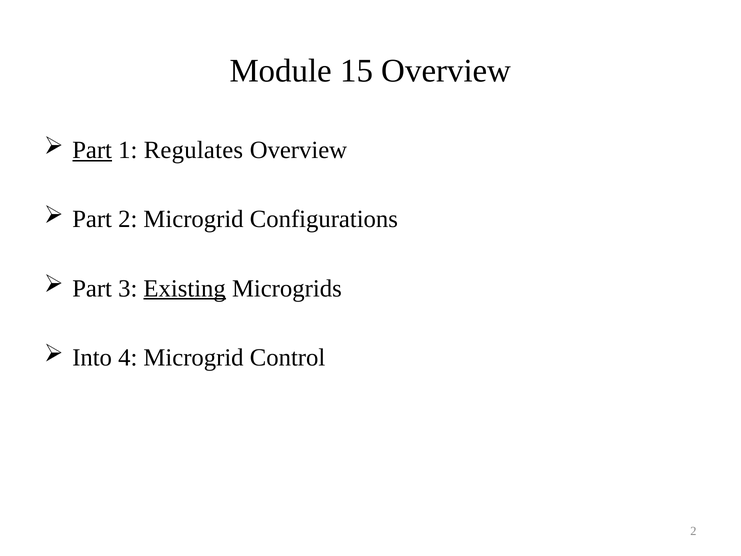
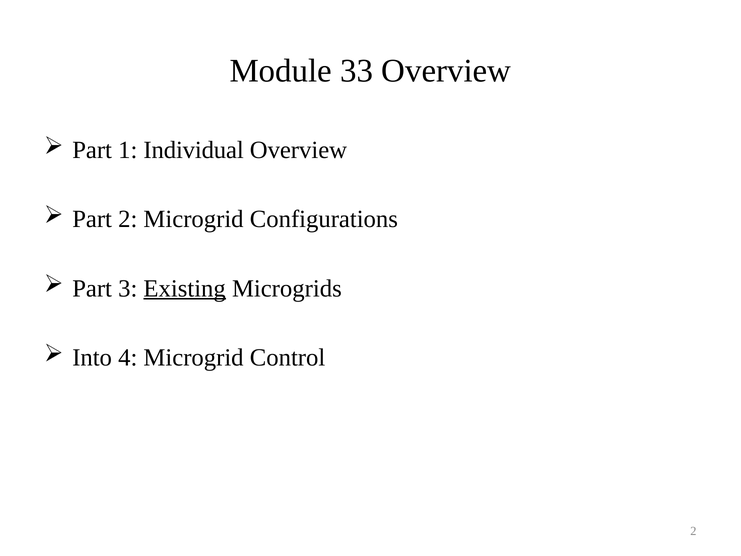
15: 15 -> 33
Part at (92, 150) underline: present -> none
Regulates: Regulates -> Individual
